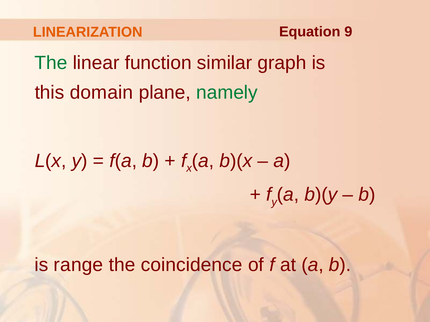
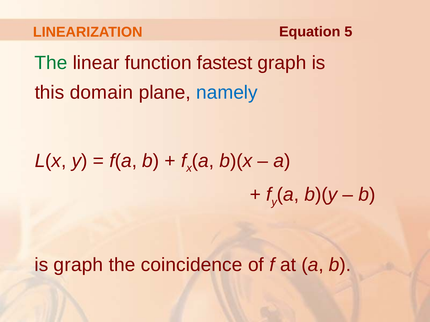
9: 9 -> 5
similar: similar -> fastest
namely colour: green -> blue
is range: range -> graph
